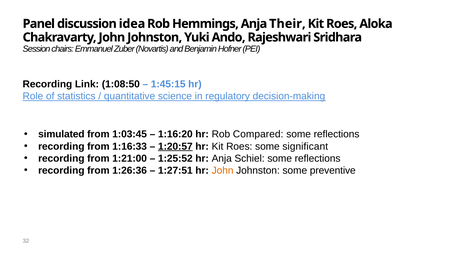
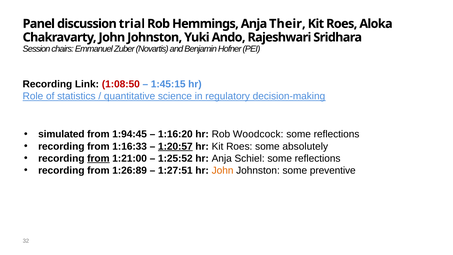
idea: idea -> trial
1:08:50 colour: black -> red
1:03:45: 1:03:45 -> 1:94:45
Compared: Compared -> Woodcock
significant: significant -> absolutely
from at (98, 158) underline: none -> present
1:26:36: 1:26:36 -> 1:26:89
